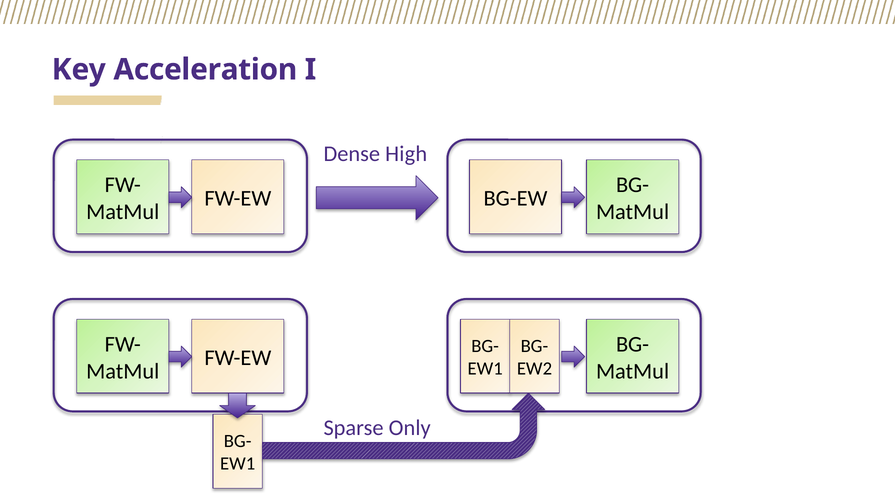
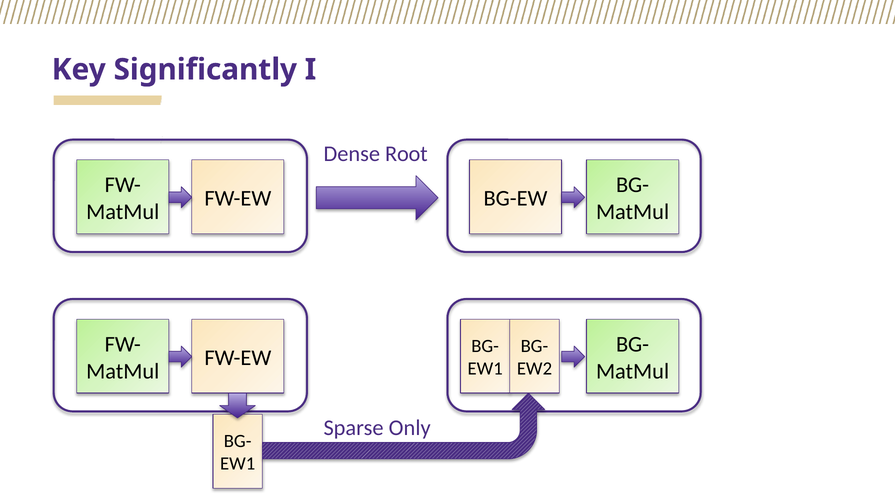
Acceleration: Acceleration -> Significantly
High: High -> Root
